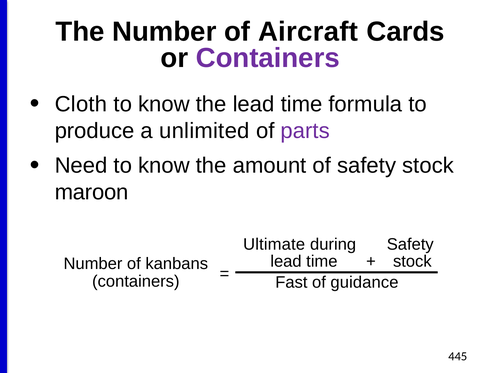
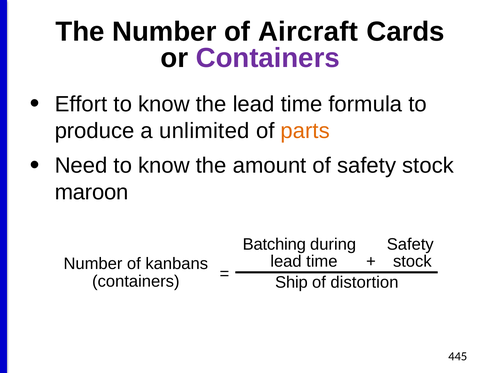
Cloth: Cloth -> Effort
parts colour: purple -> orange
Ultimate: Ultimate -> Batching
Fast: Fast -> Ship
guidance: guidance -> distortion
